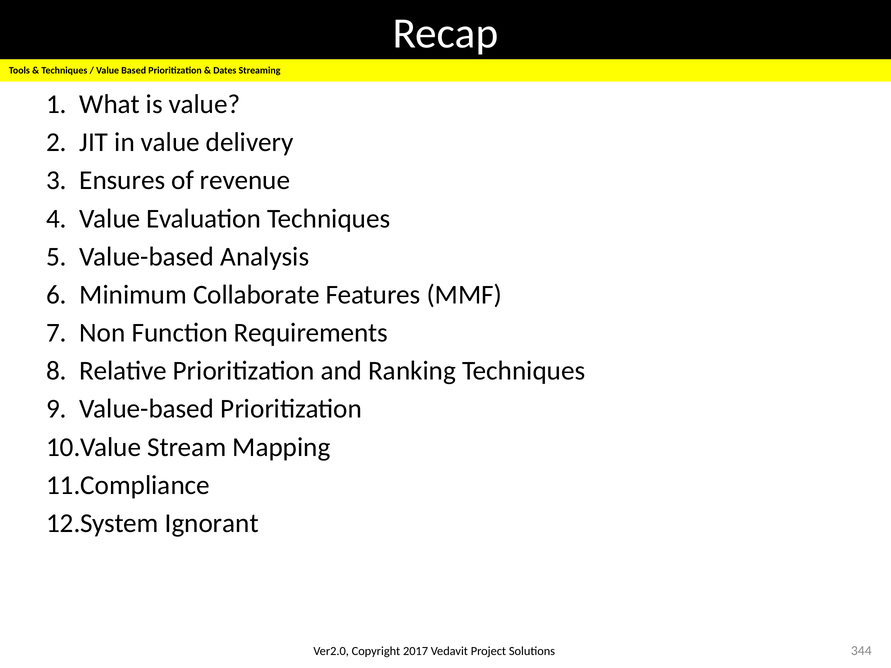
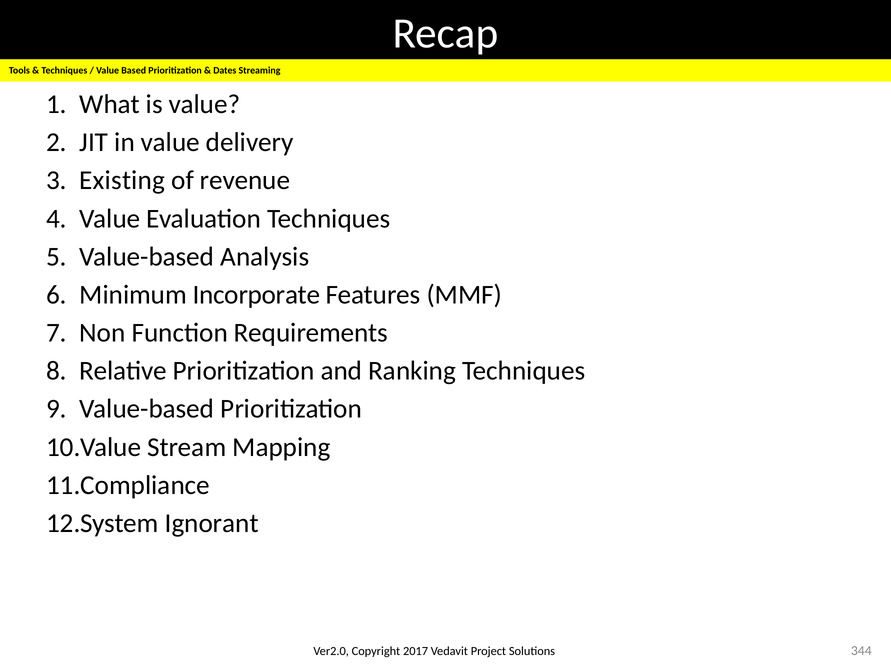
Ensures: Ensures -> Existing
Collaborate: Collaborate -> Incorporate
